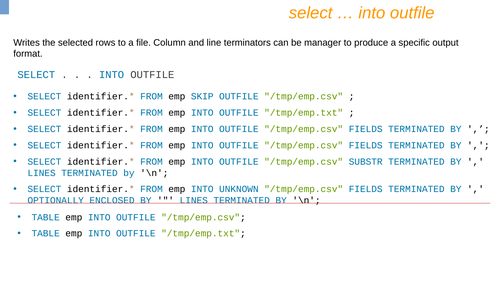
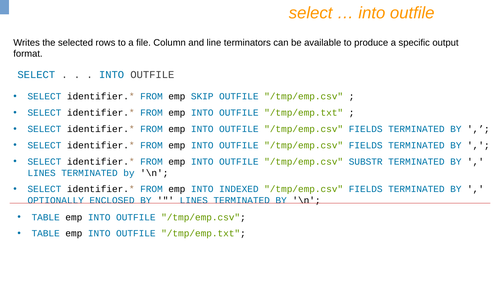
manager: manager -> available
UNKNOWN: UNKNOWN -> INDEXED
